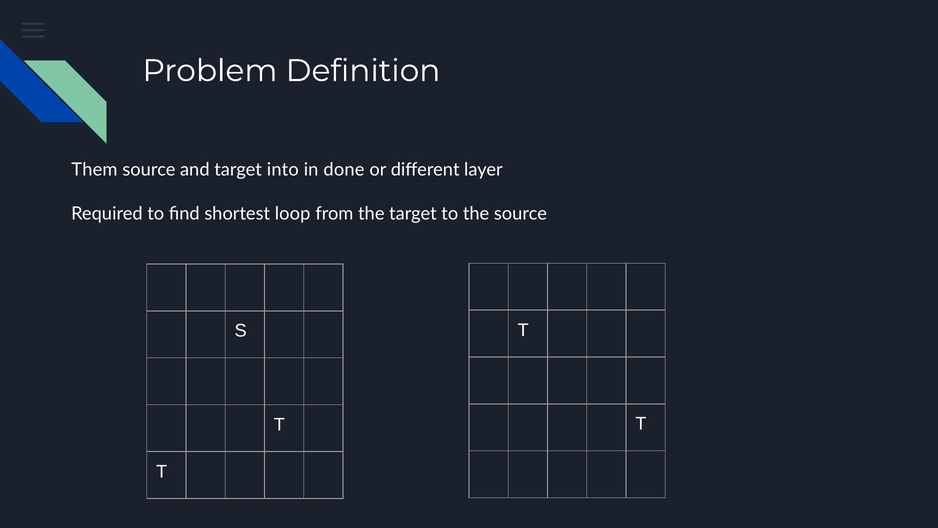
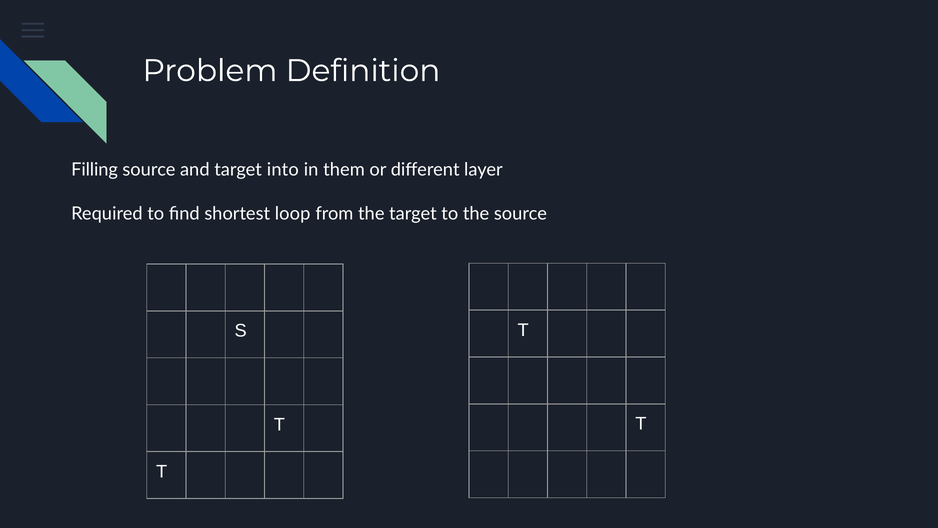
Them: Them -> Filling
done: done -> them
